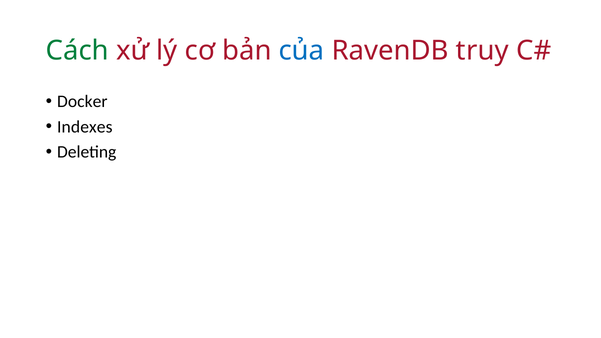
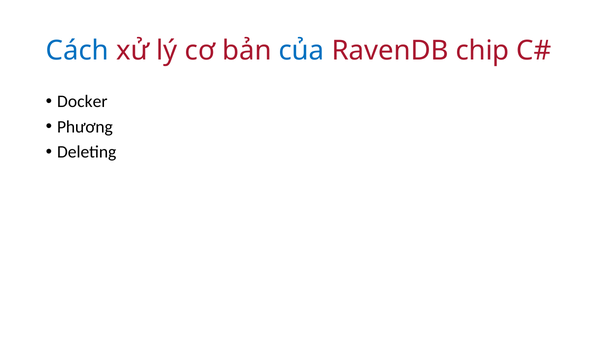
Cách colour: green -> blue
truy: truy -> chip
Indexes: Indexes -> Phương
